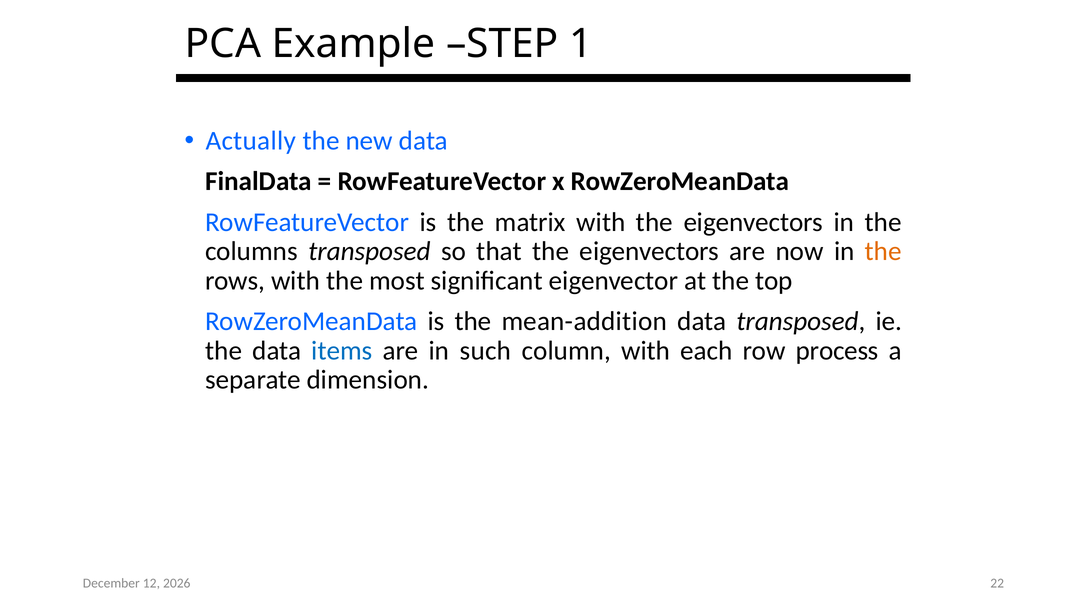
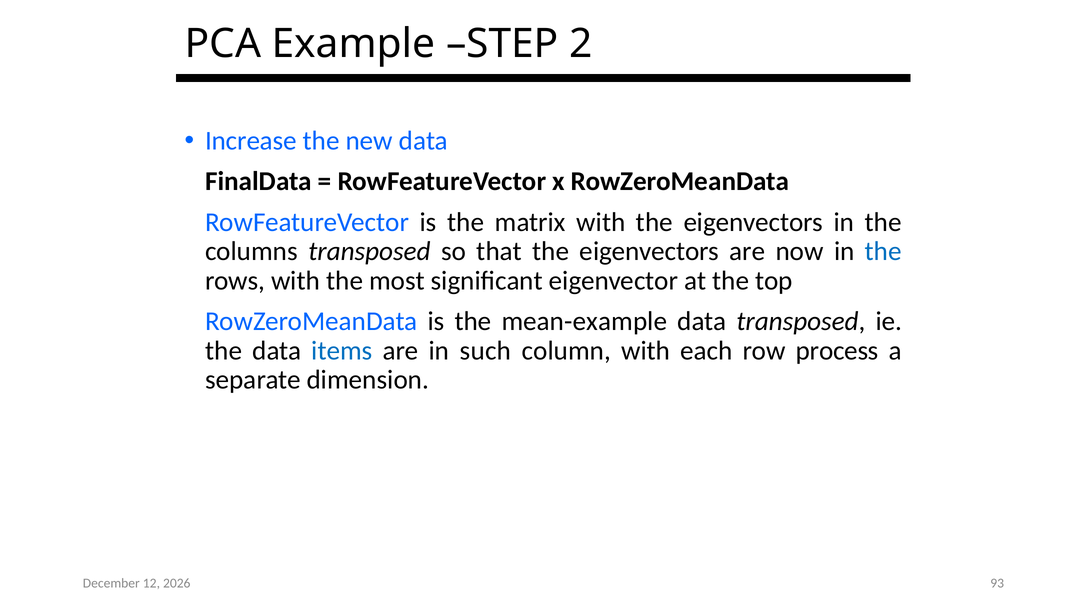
1: 1 -> 2
Actually: Actually -> Increase
the at (883, 252) colour: orange -> blue
mean-addition: mean-addition -> mean-example
22: 22 -> 93
